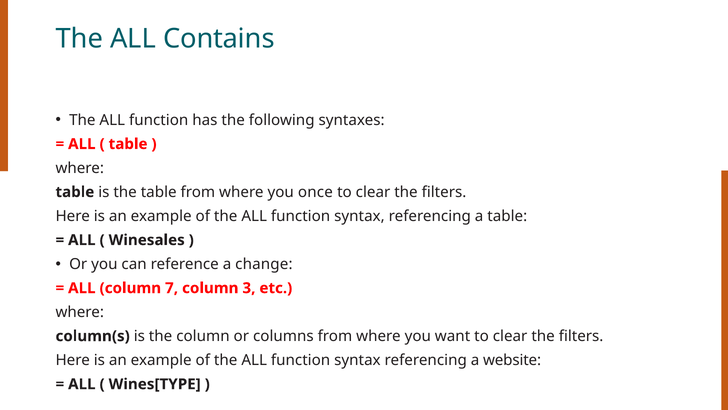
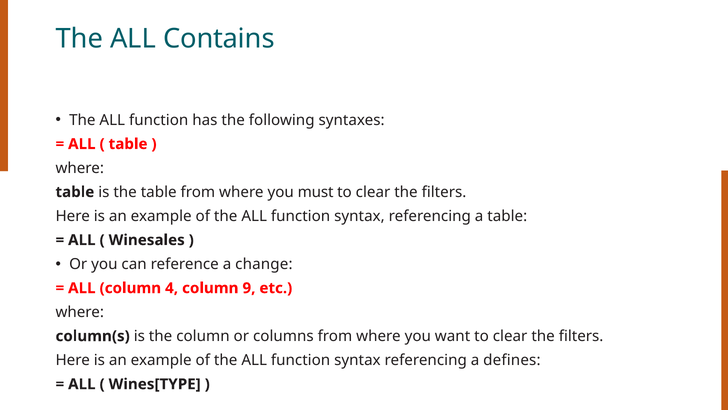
once: once -> must
7: 7 -> 4
3: 3 -> 9
website: website -> defines
